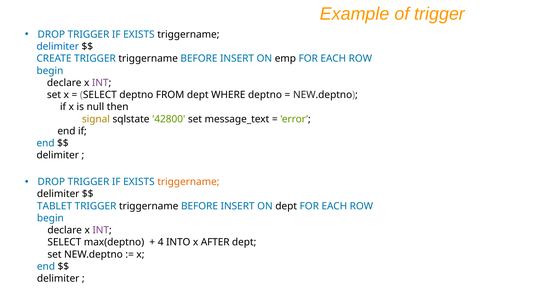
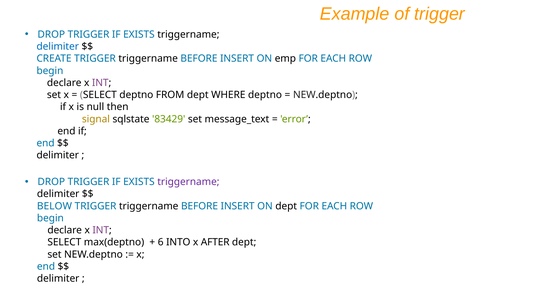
42800: 42800 -> 83429
triggername at (188, 182) colour: orange -> purple
TABLET: TABLET -> BELOW
4: 4 -> 6
